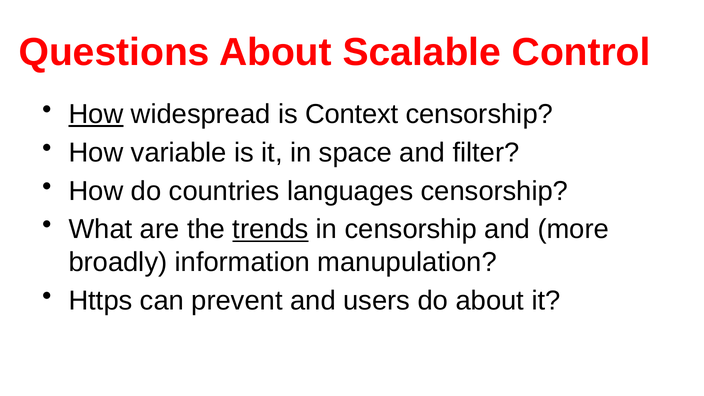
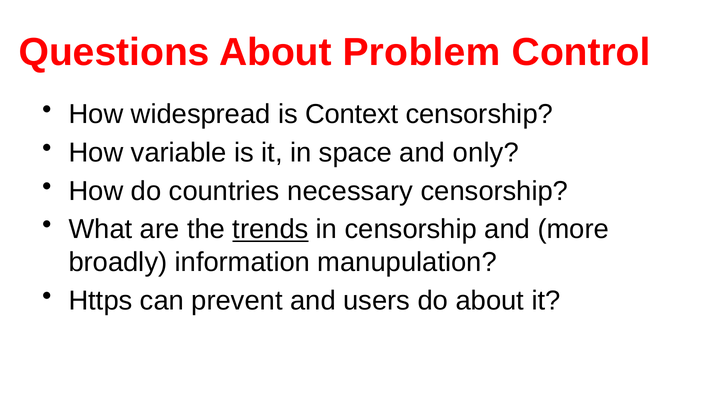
Scalable: Scalable -> Problem
How at (96, 114) underline: present -> none
filter: filter -> only
languages: languages -> necessary
